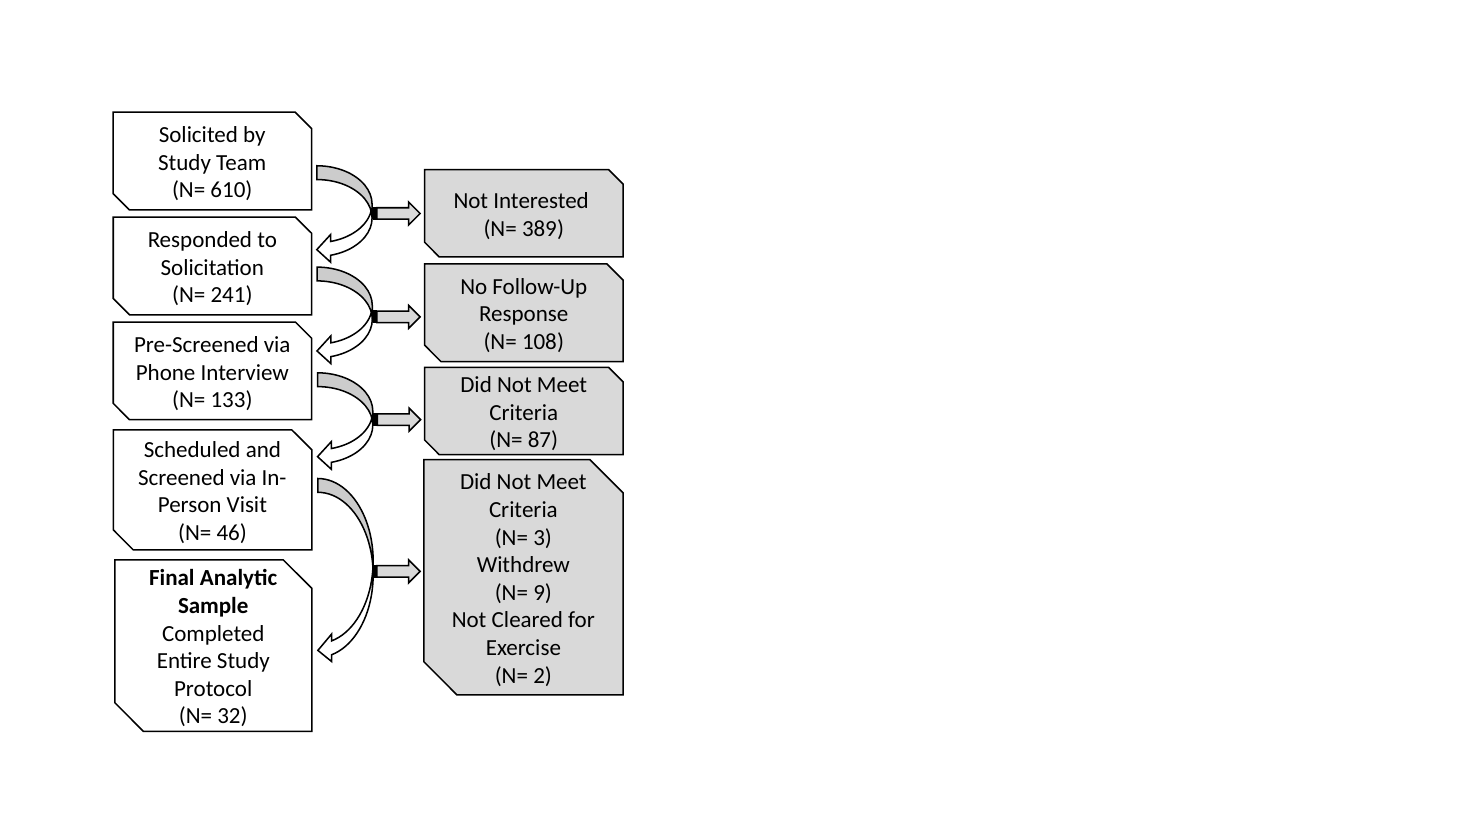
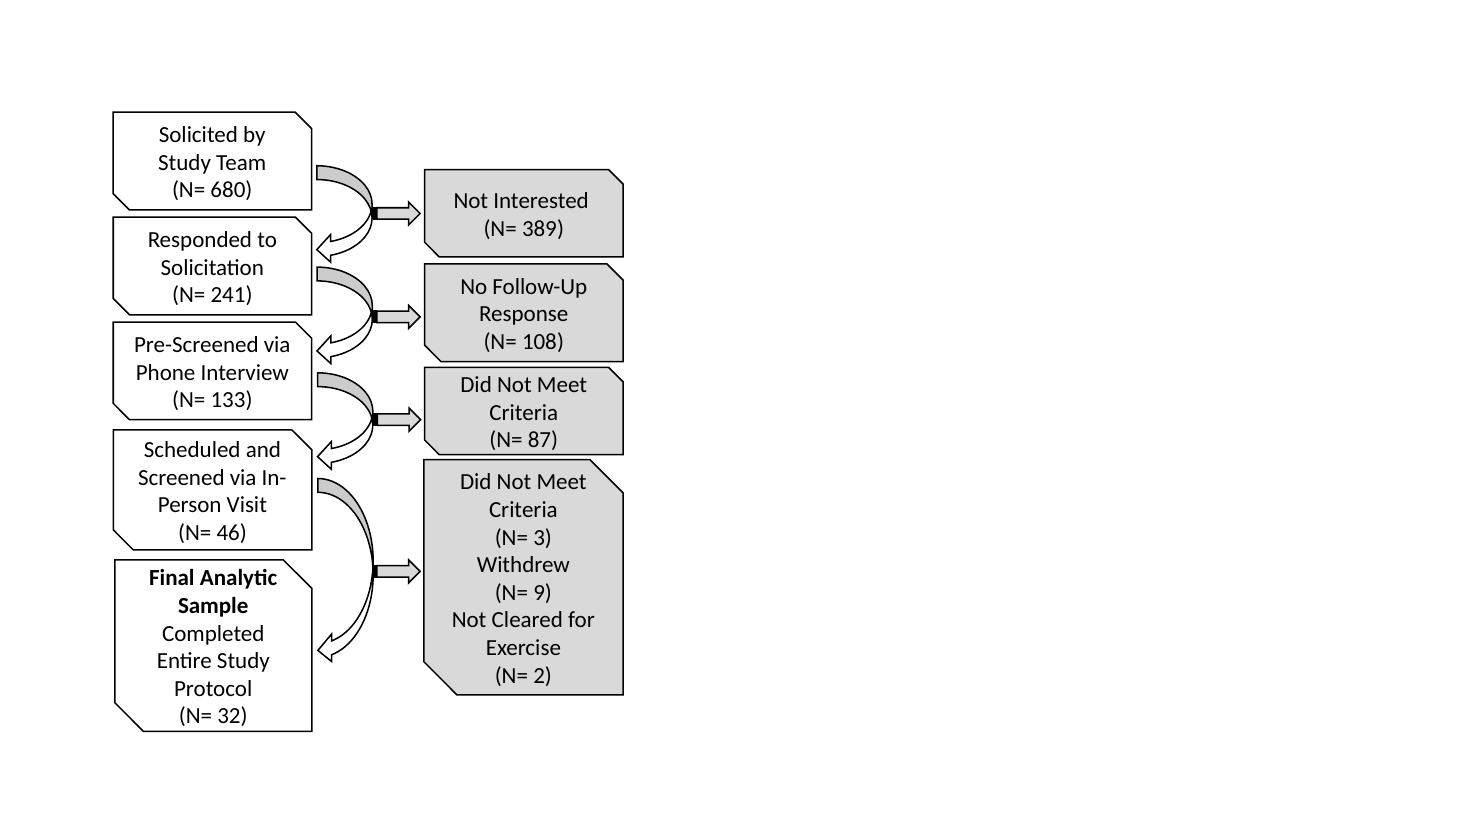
610: 610 -> 680
